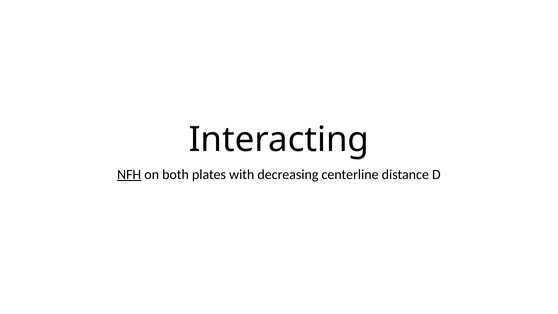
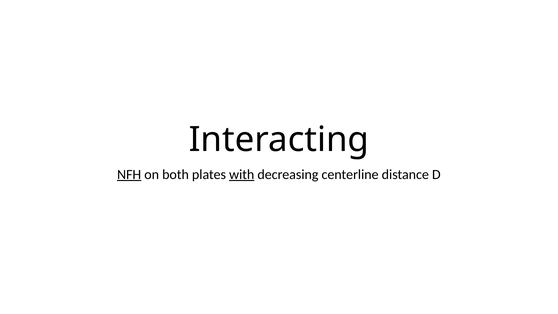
with underline: none -> present
